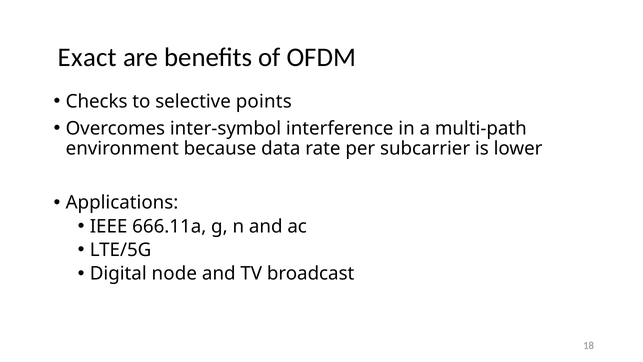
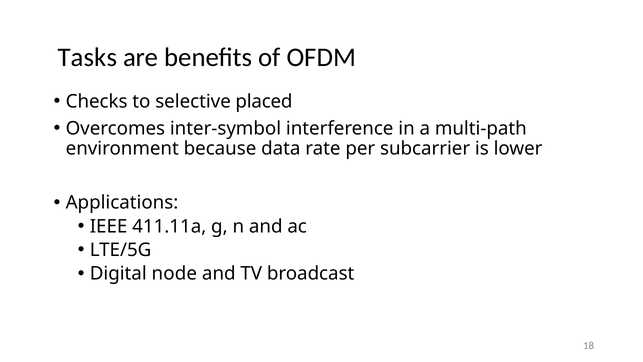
Exact: Exact -> Tasks
points: points -> placed
666.11a: 666.11a -> 411.11a
